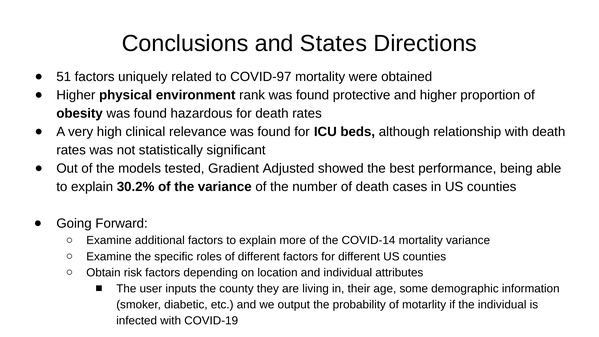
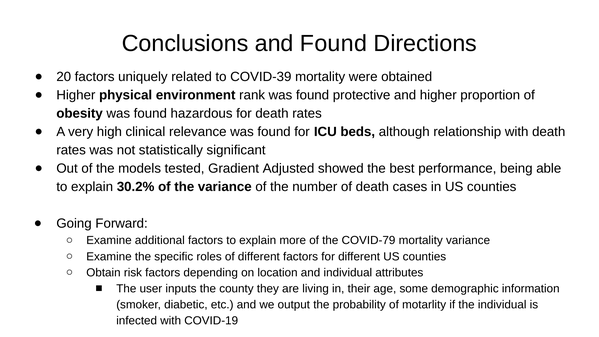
and States: States -> Found
51: 51 -> 20
COVID-97: COVID-97 -> COVID-39
COVID-14: COVID-14 -> COVID-79
